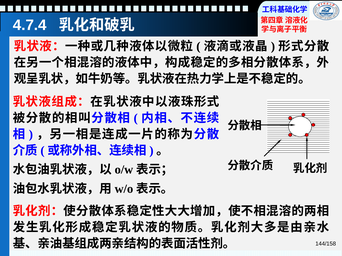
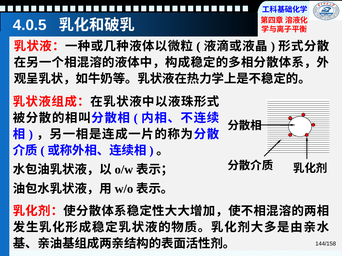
4.7.4: 4.7.4 -> 4.0.5
